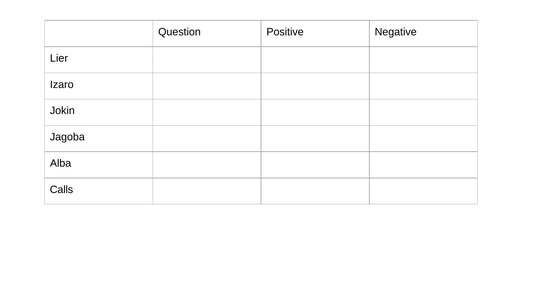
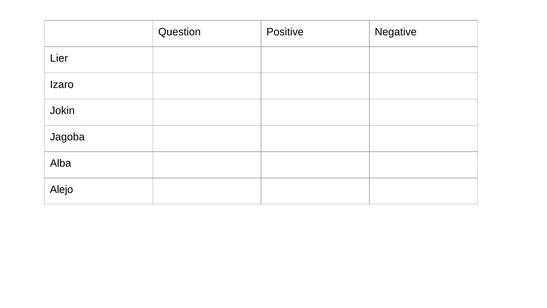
Calls: Calls -> Alejo
